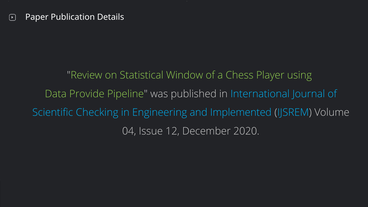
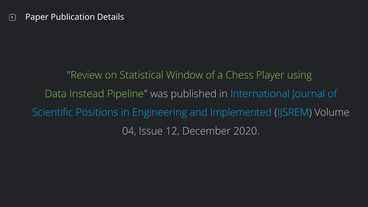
Provide: Provide -> Instead
Checking: Checking -> Positions
